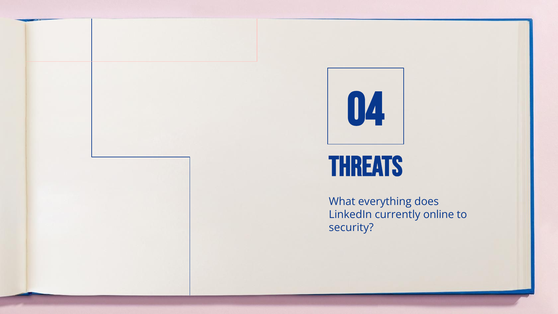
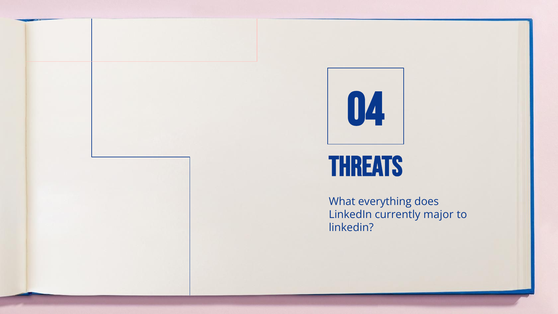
online: online -> major
security at (351, 228): security -> linkedin
